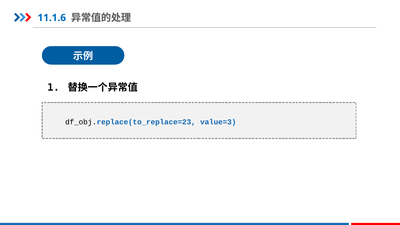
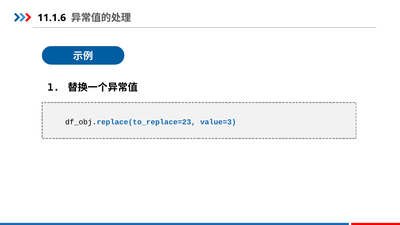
11.1.6 colour: blue -> black
